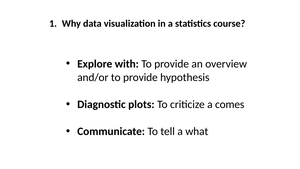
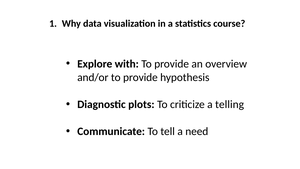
comes: comes -> telling
what: what -> need
